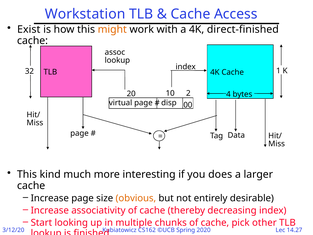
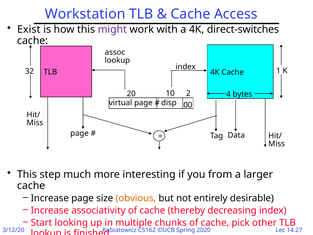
might colour: orange -> purple
direct-finished: direct-finished -> direct-switches
kind: kind -> step
does: does -> from
